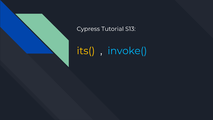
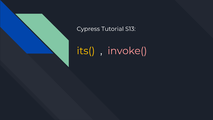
invoke( colour: light blue -> pink
